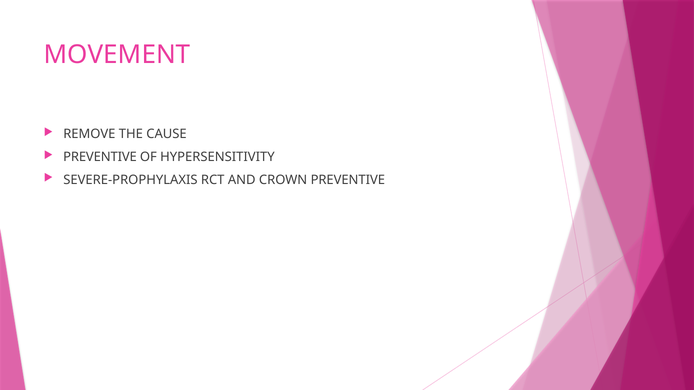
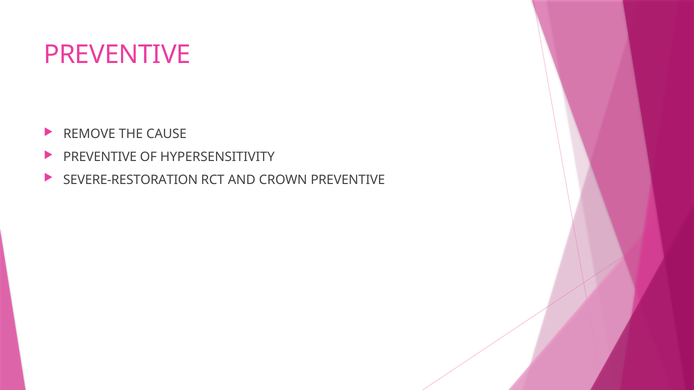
MOVEMENT at (117, 55): MOVEMENT -> PREVENTIVE
SEVERE-PROPHYLAXIS: SEVERE-PROPHYLAXIS -> SEVERE-RESTORATION
